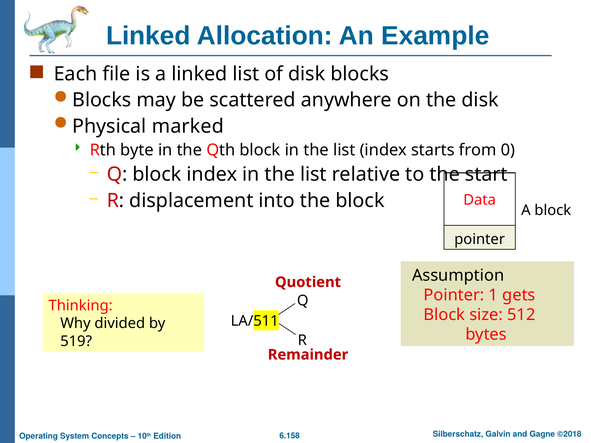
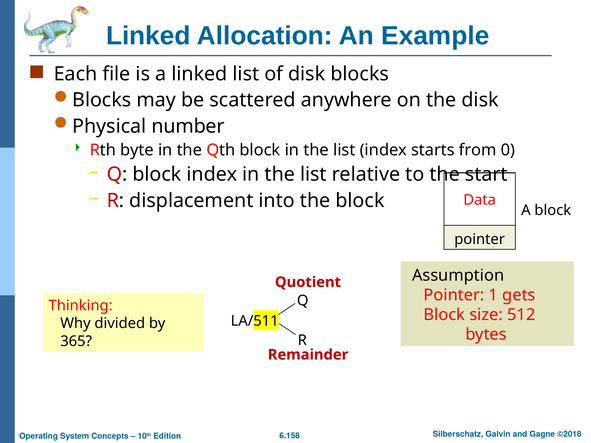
marked: marked -> number
519: 519 -> 365
